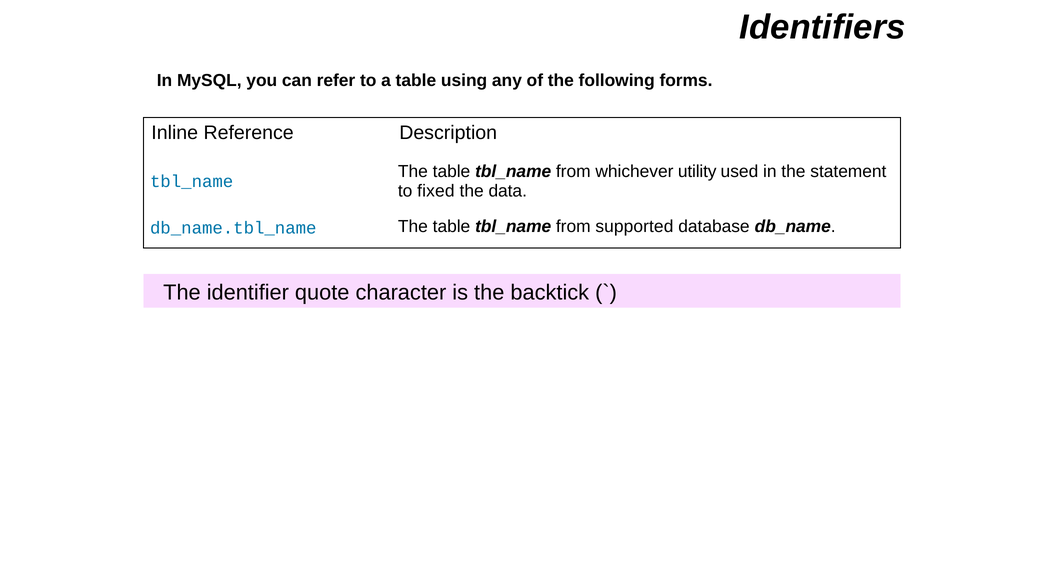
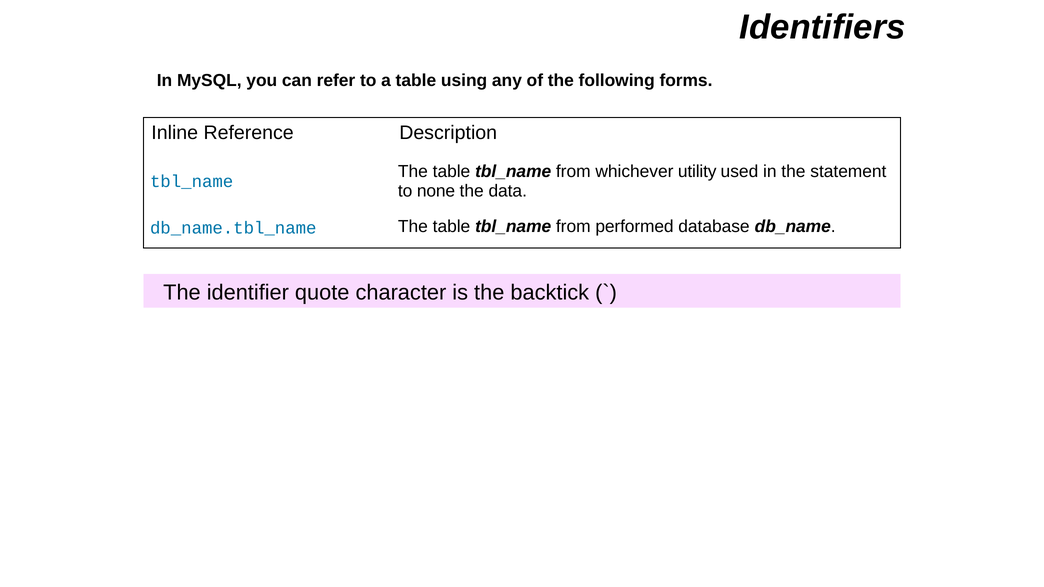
fixed: fixed -> none
supported: supported -> performed
